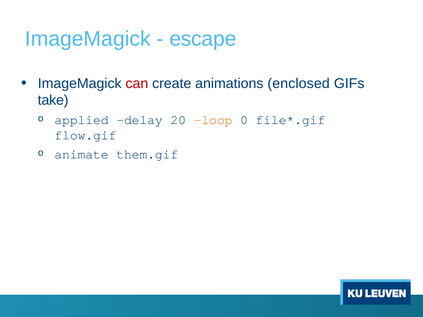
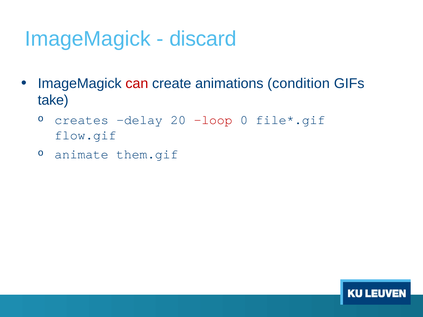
escape: escape -> discard
enclosed: enclosed -> condition
applied: applied -> creates
loop colour: orange -> red
